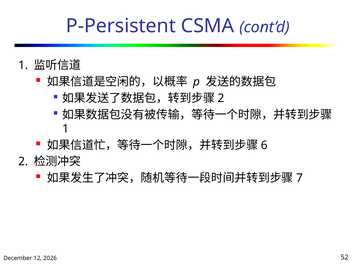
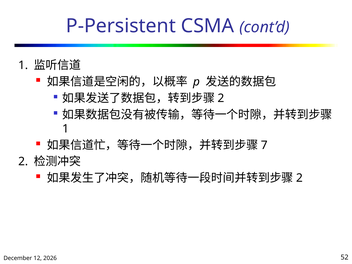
6: 6 -> 7
7 at (299, 178): 7 -> 2
